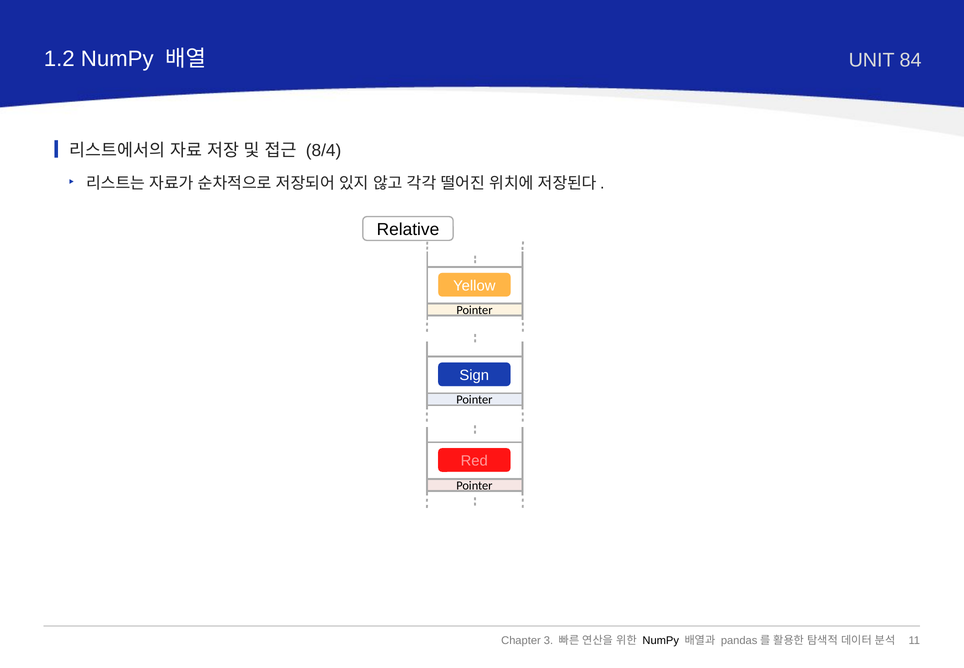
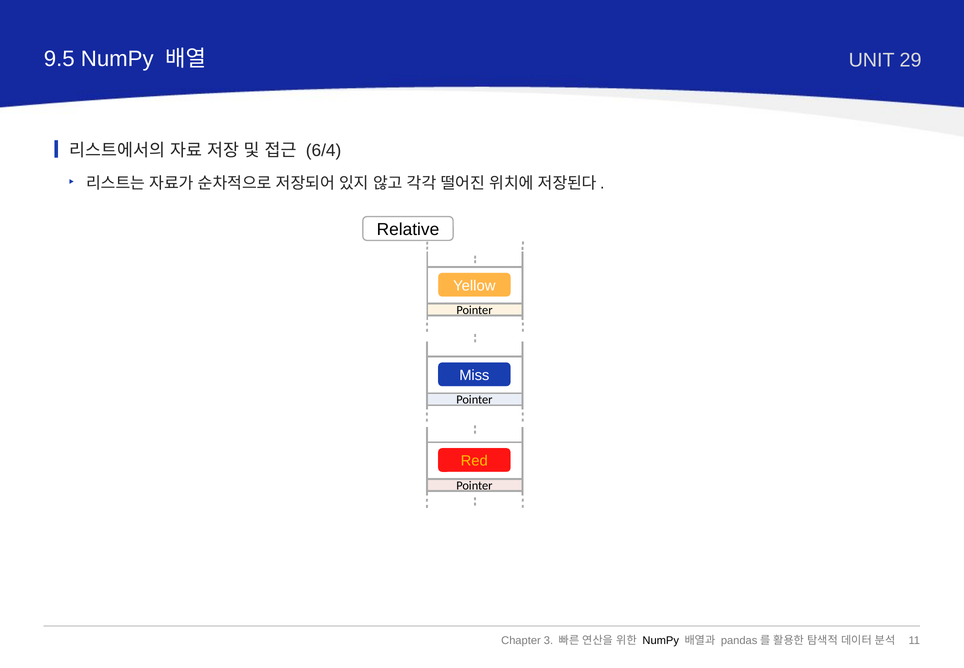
1.2: 1.2 -> 9.5
84: 84 -> 29
8/4: 8/4 -> 6/4
Sign: Sign -> Miss
Red colour: pink -> yellow
